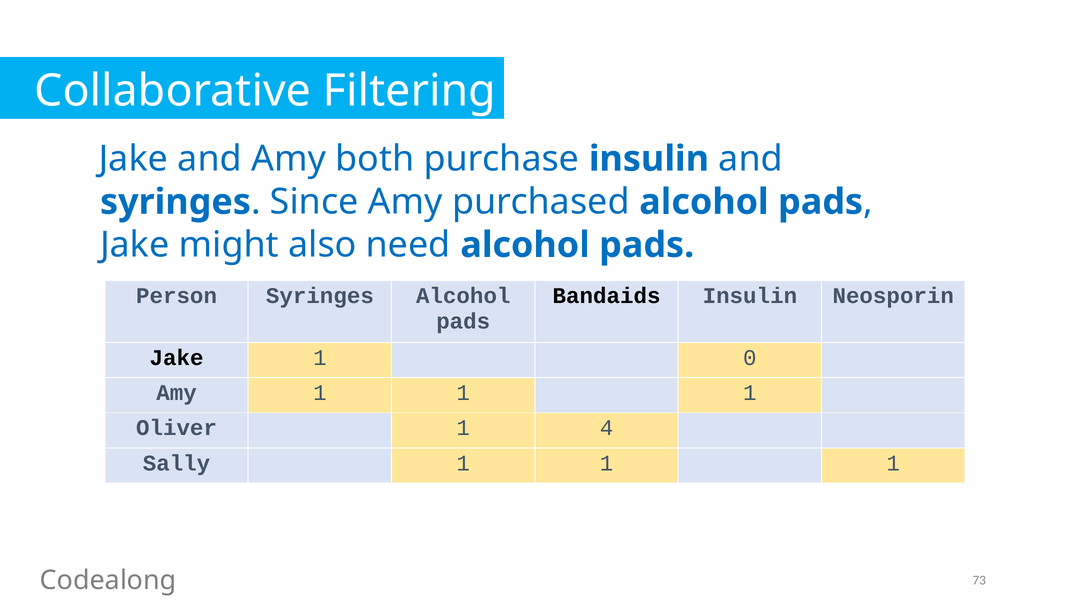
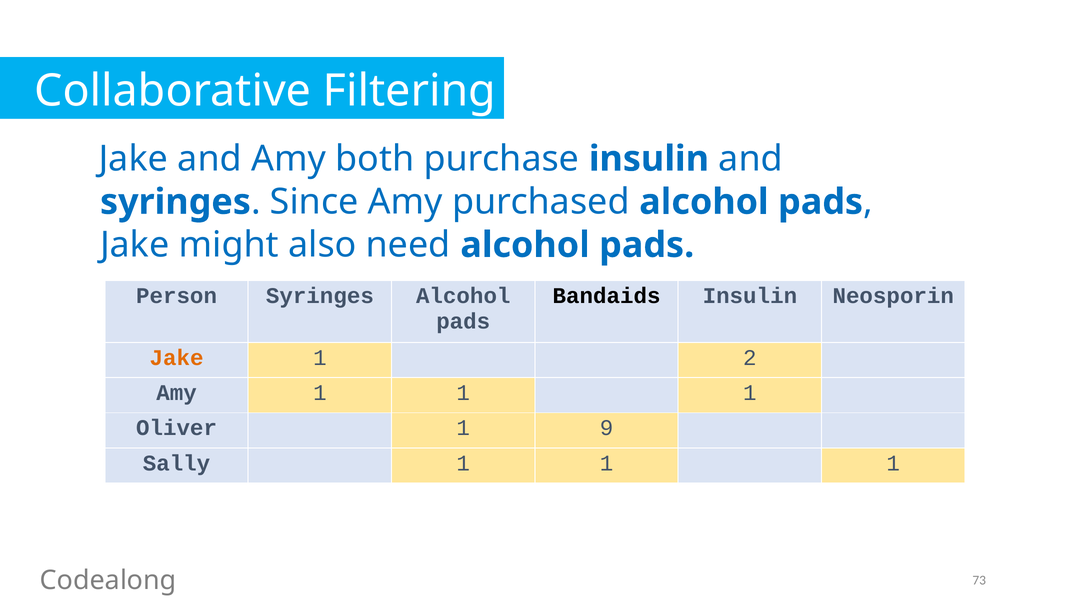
Jake at (177, 358) colour: black -> orange
0: 0 -> 2
4: 4 -> 9
